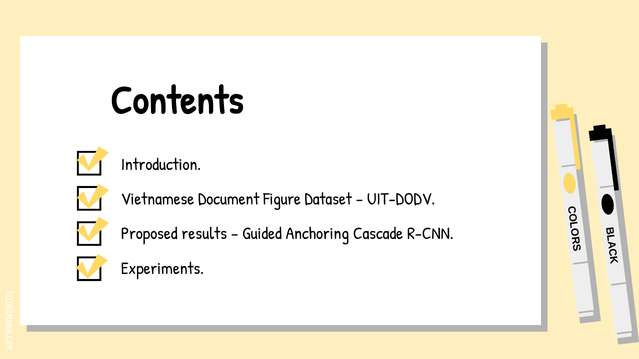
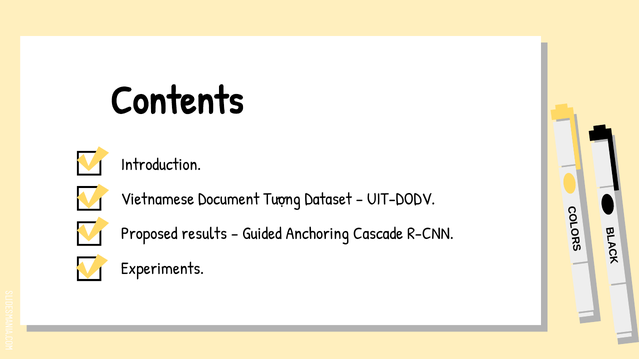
Figure: Figure -> Tượng
